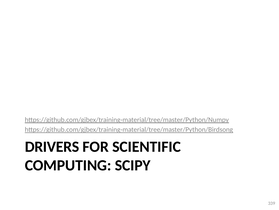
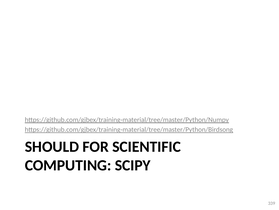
DRIVERS: DRIVERS -> SHOULD
